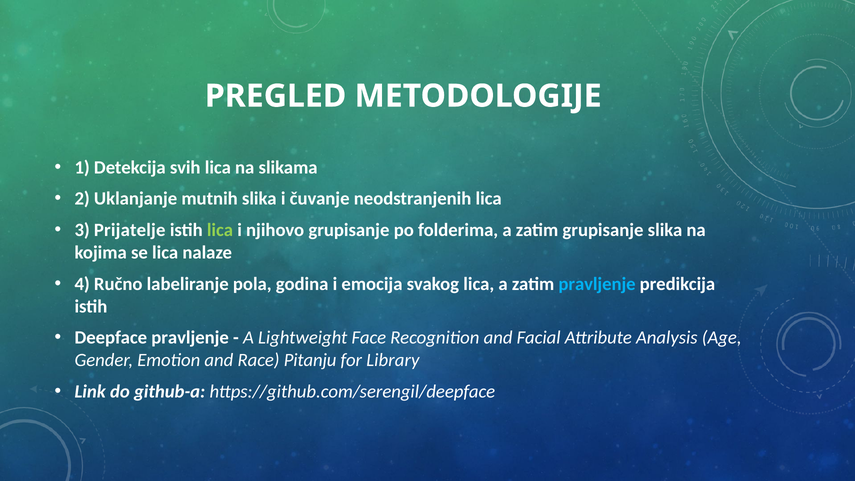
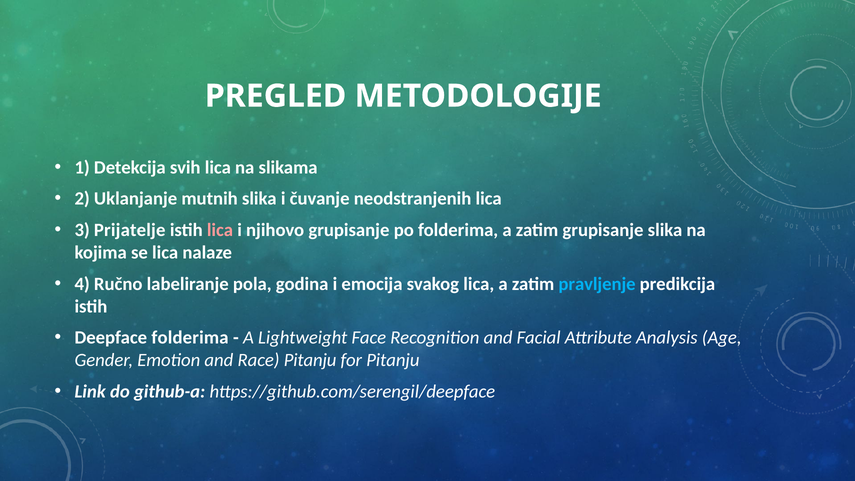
lica at (220, 230) colour: light green -> pink
Deepface pravljenje: pravljenje -> folderima
for Library: Library -> Pitanju
